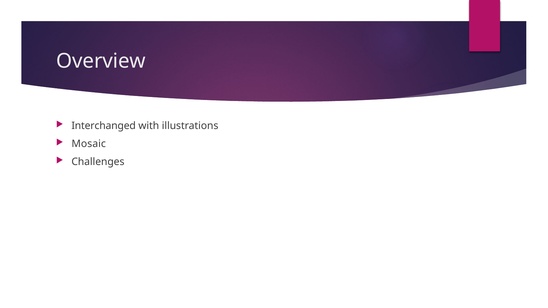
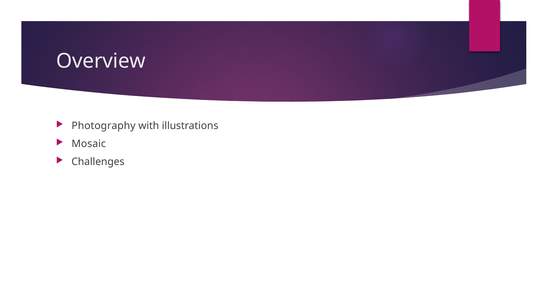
Interchanged: Interchanged -> Photography
